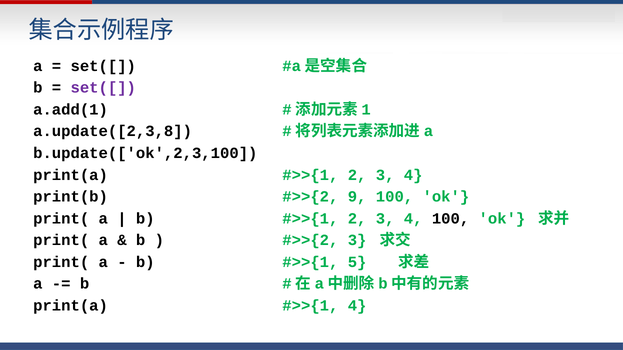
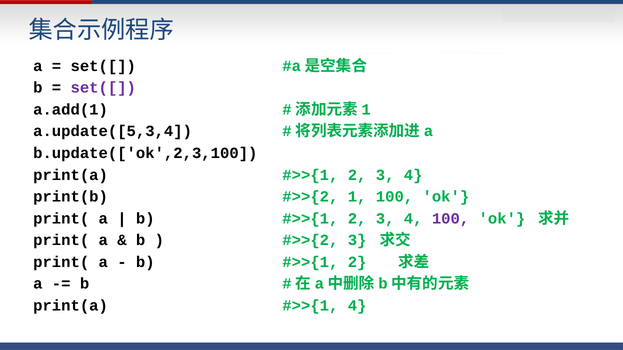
a.update([2,3,8: a.update([2,3,8 -> a.update([5,3,4
9: 9 -> 1
100 at (451, 219) colour: black -> purple
5 at (357, 262): 5 -> 2
